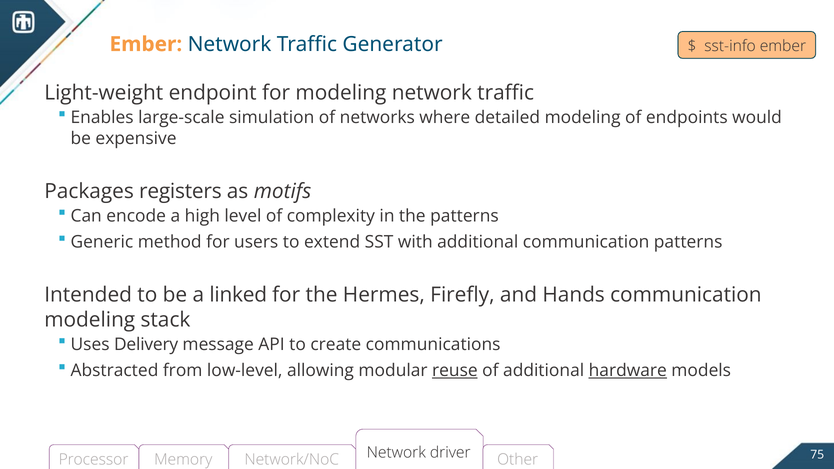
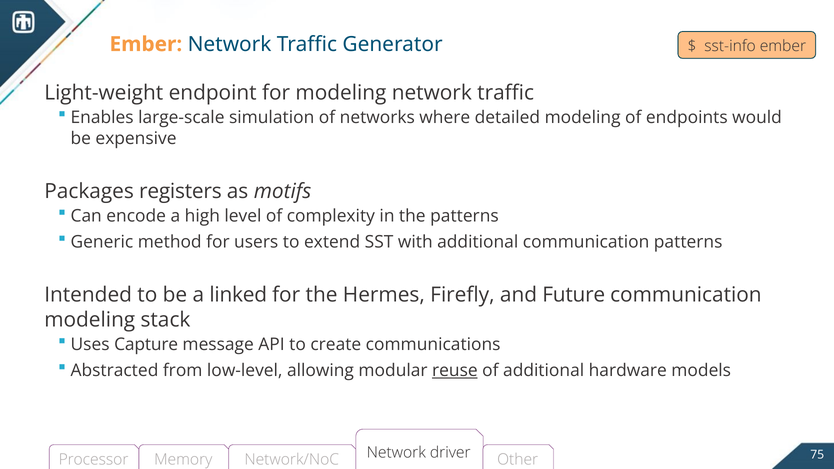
Hands: Hands -> Future
Delivery: Delivery -> Capture
hardware underline: present -> none
